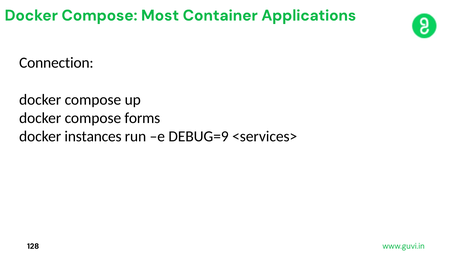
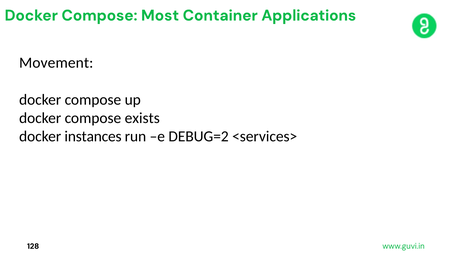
Connection: Connection -> Movement
forms: forms -> exists
DEBUG=9: DEBUG=9 -> DEBUG=2
